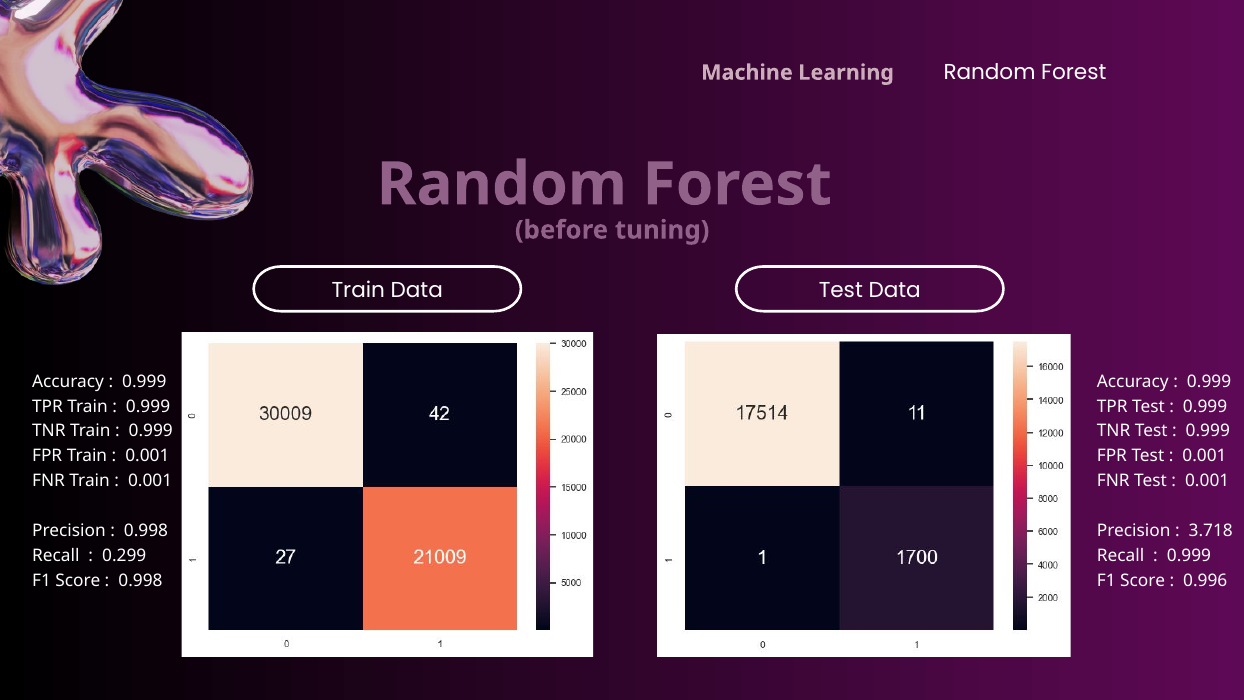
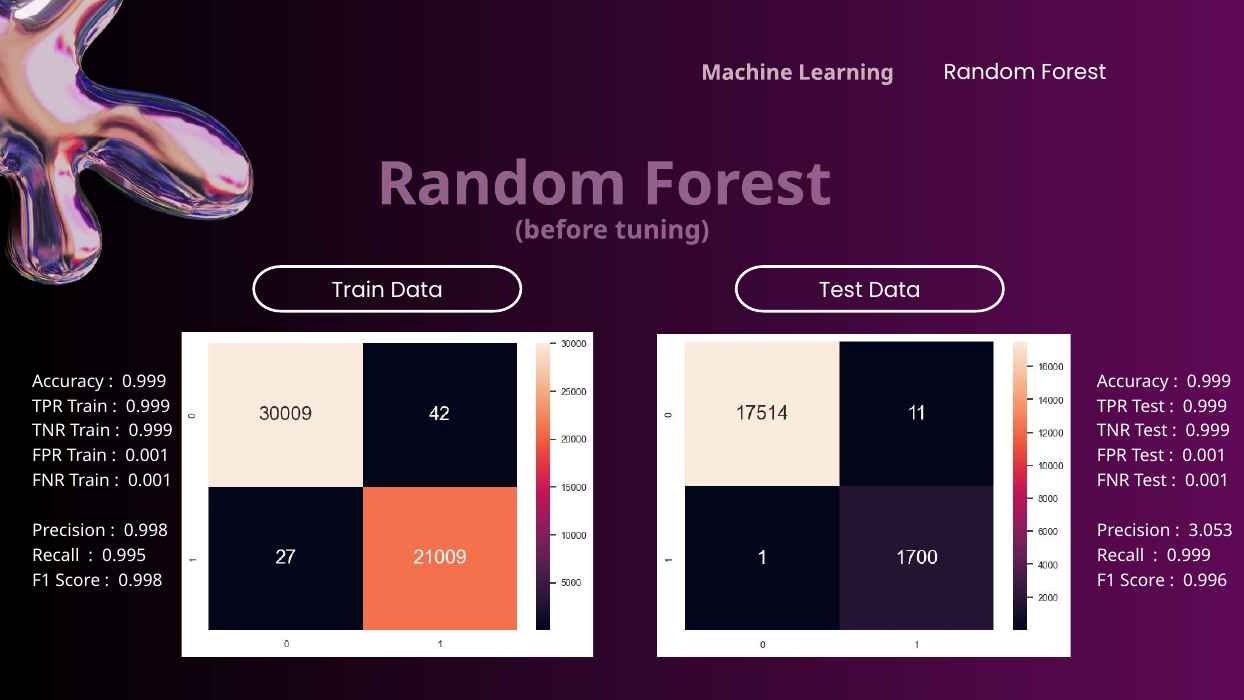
3.718: 3.718 -> 3.053
0.299: 0.299 -> 0.995
